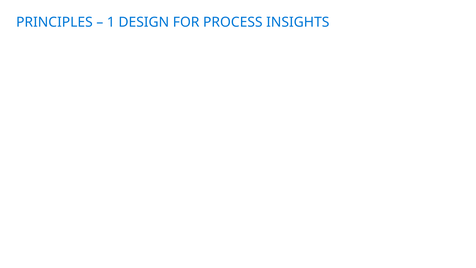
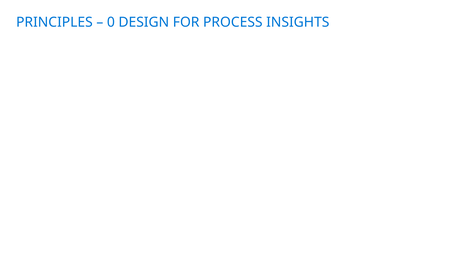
1: 1 -> 0
